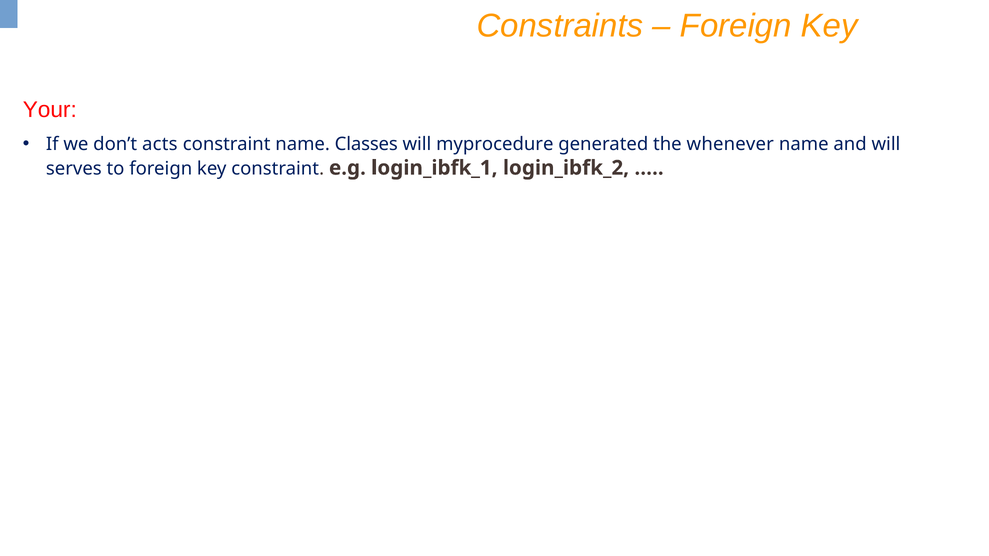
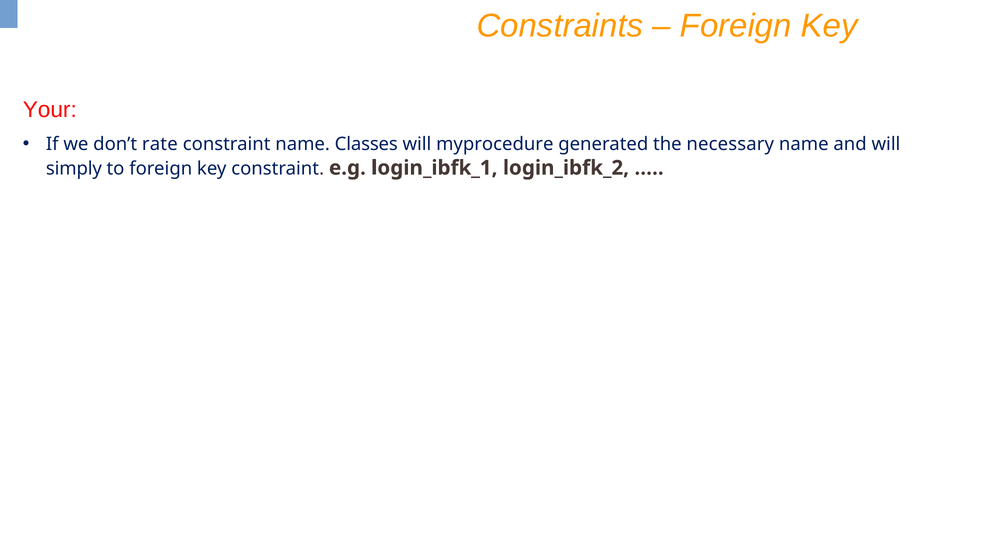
acts: acts -> rate
whenever: whenever -> necessary
serves: serves -> simply
